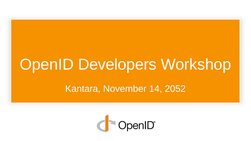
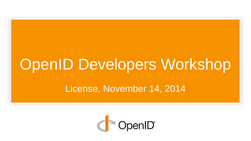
Kantara: Kantara -> License
2052: 2052 -> 2014
